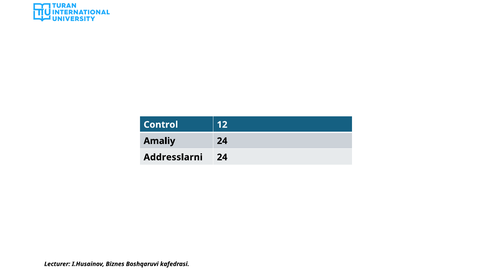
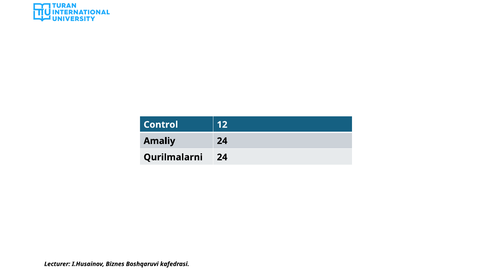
Addresslarni: Addresslarni -> Qurilmalarni
